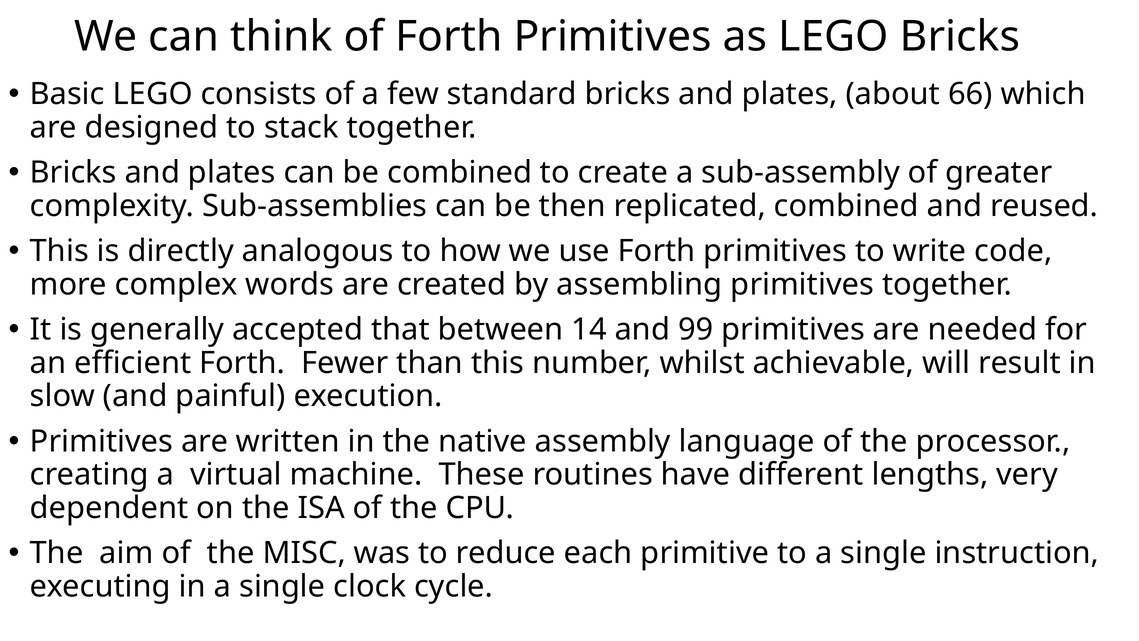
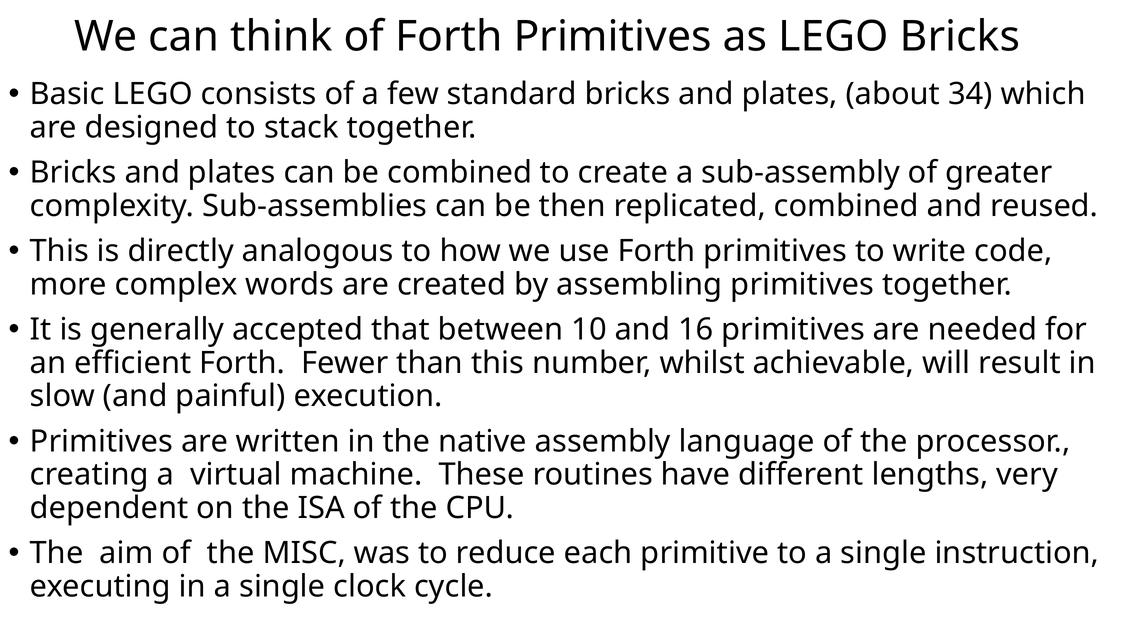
66: 66 -> 34
14: 14 -> 10
99: 99 -> 16
